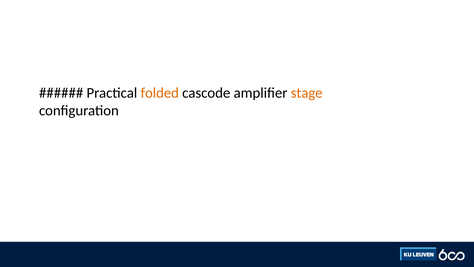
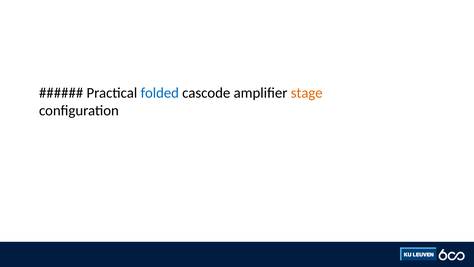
folded colour: orange -> blue
